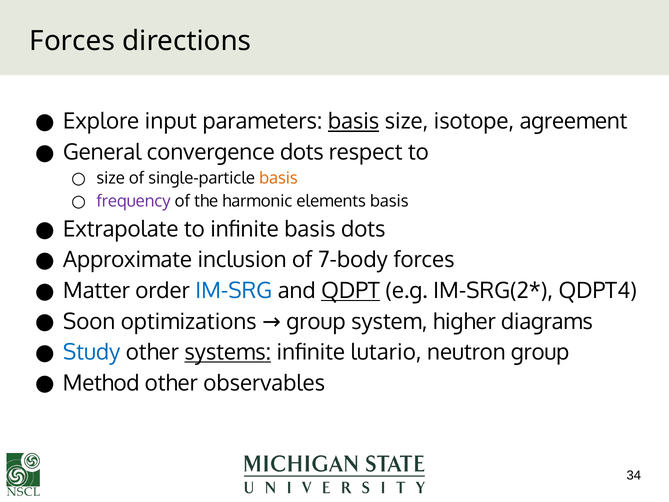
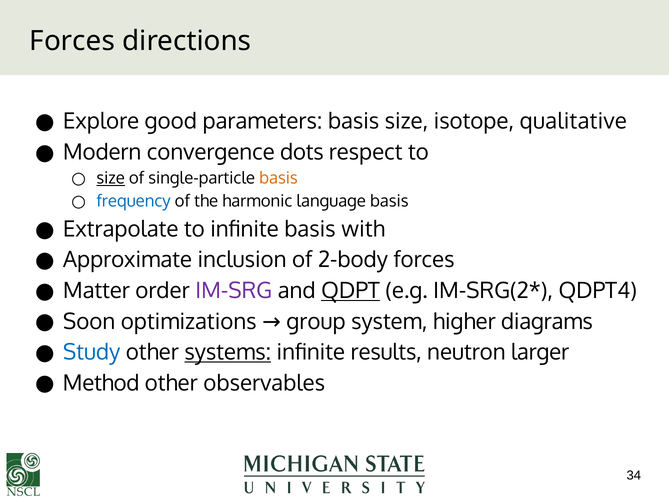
input: input -> good
basis at (354, 122) underline: present -> none
agreement: agreement -> qualitative
General: General -> Modern
size at (111, 178) underline: none -> present
frequency colour: purple -> blue
elements: elements -> language
basis dots: dots -> with
7-body: 7-body -> 2-body
IM-SRG colour: blue -> purple
lutario: lutario -> results
neutron group: group -> larger
